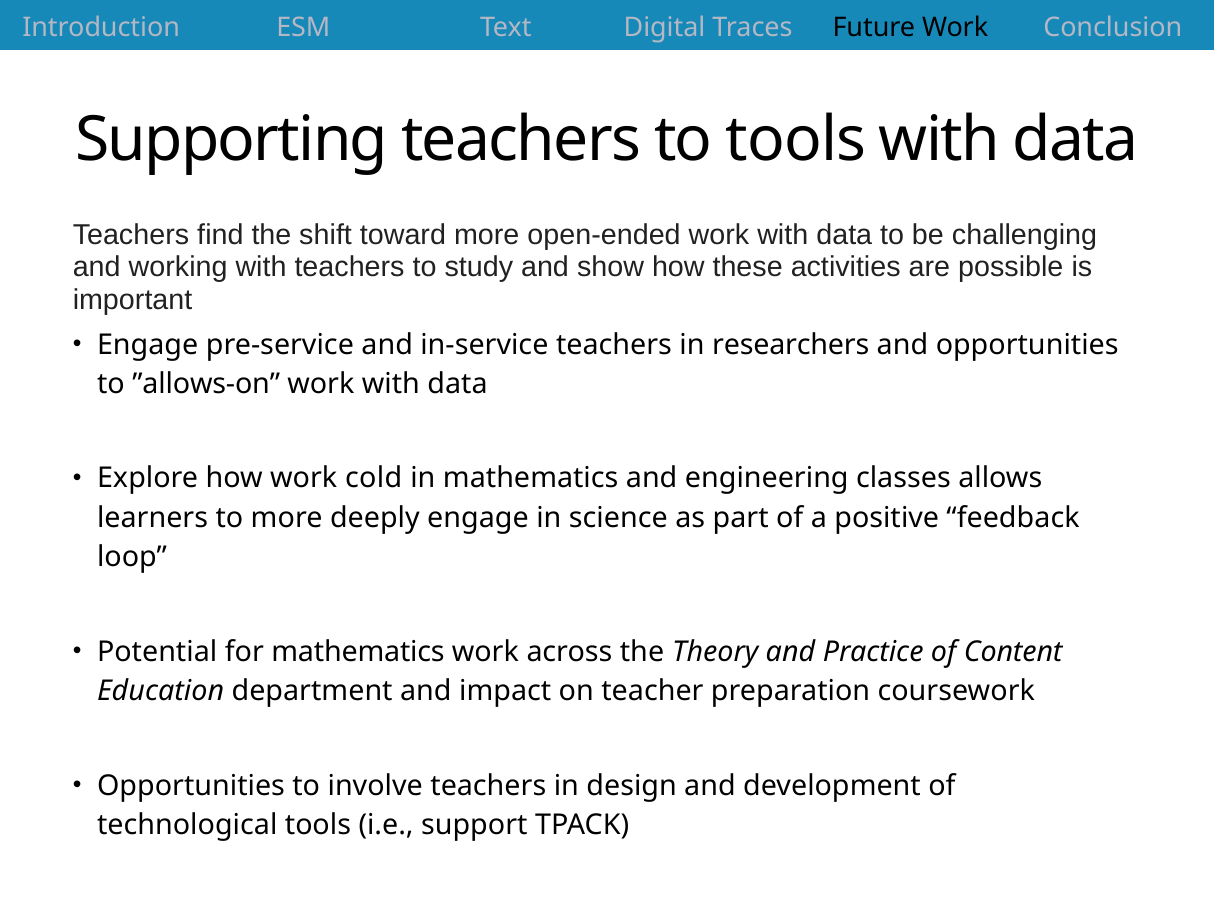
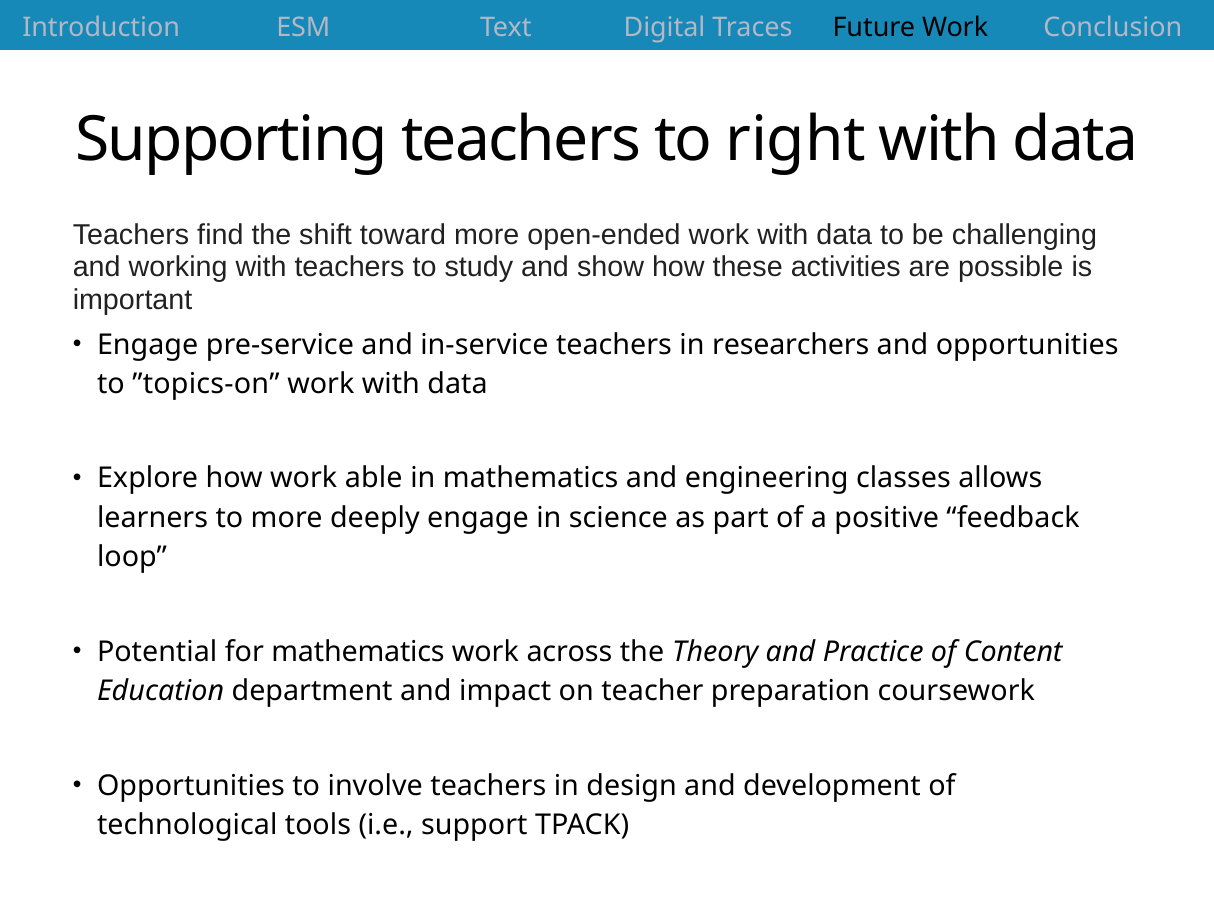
to tools: tools -> right
”allows-on: ”allows-on -> ”topics-on
cold: cold -> able
